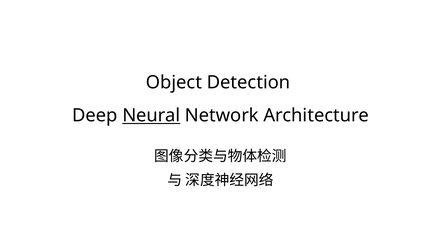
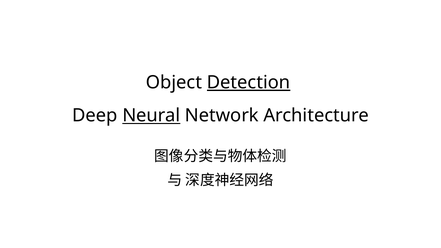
Detection underline: none -> present
